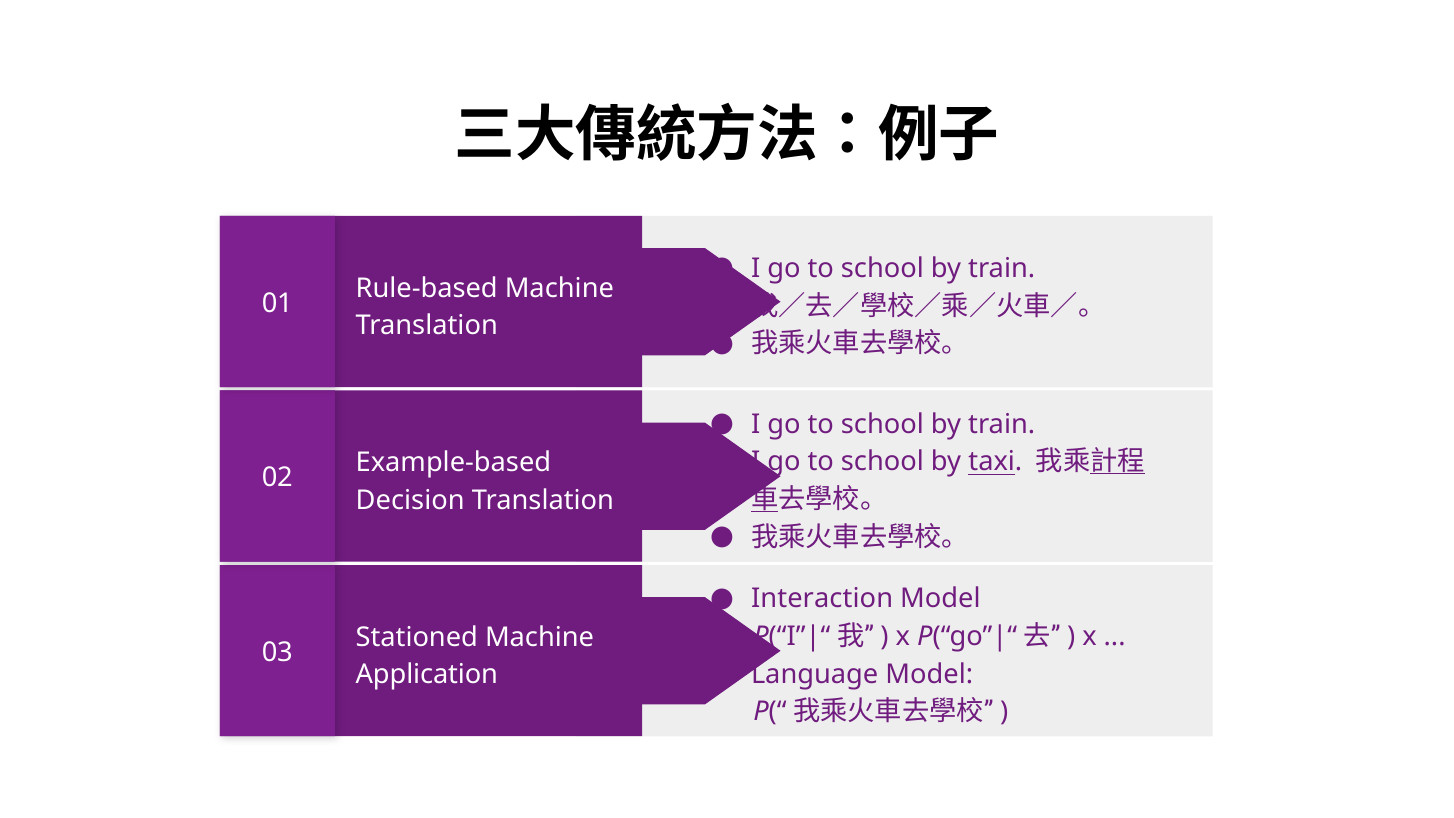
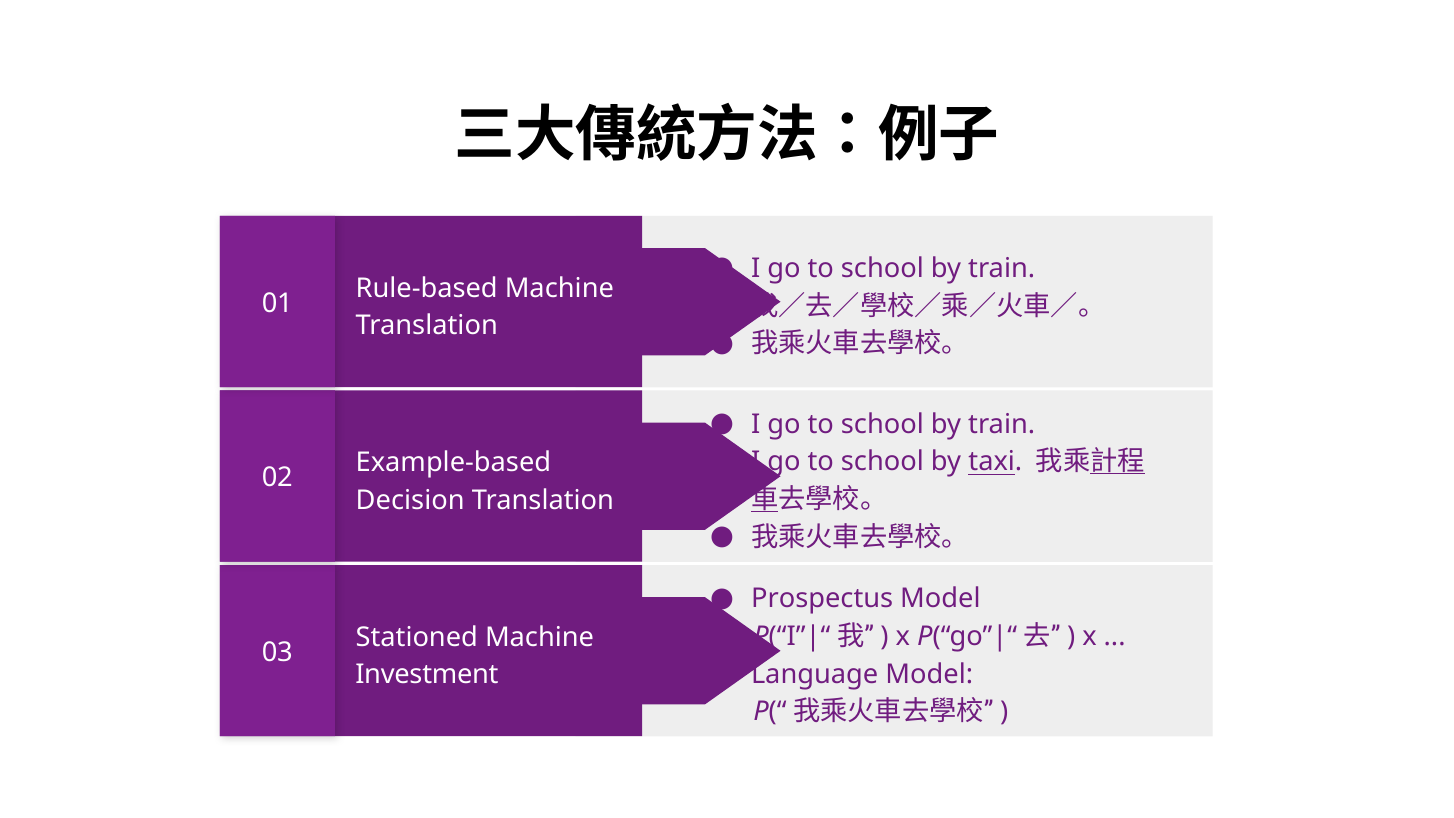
Interaction: Interaction -> Prospectus
Application: Application -> Investment
